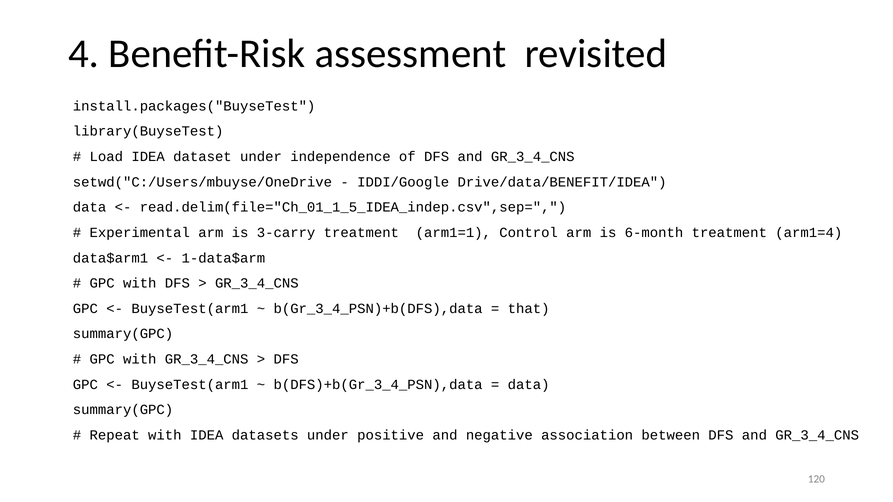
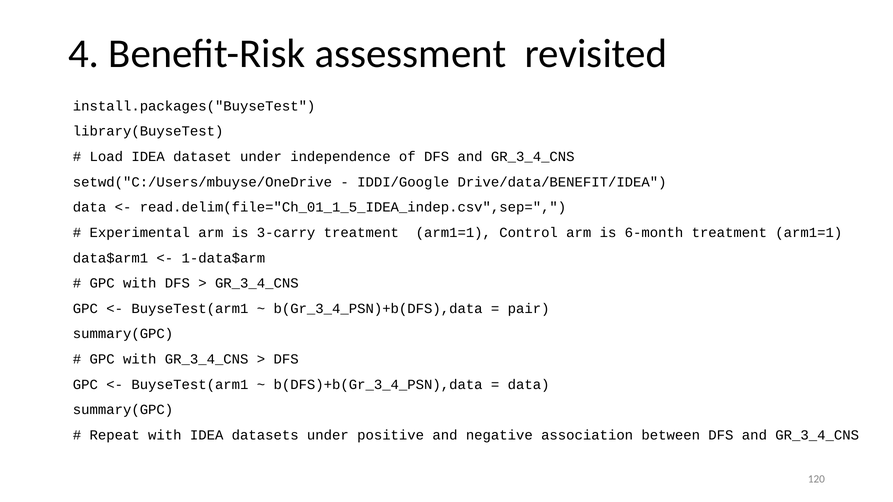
6-month treatment arm1=4: arm1=4 -> arm1=1
that: that -> pair
